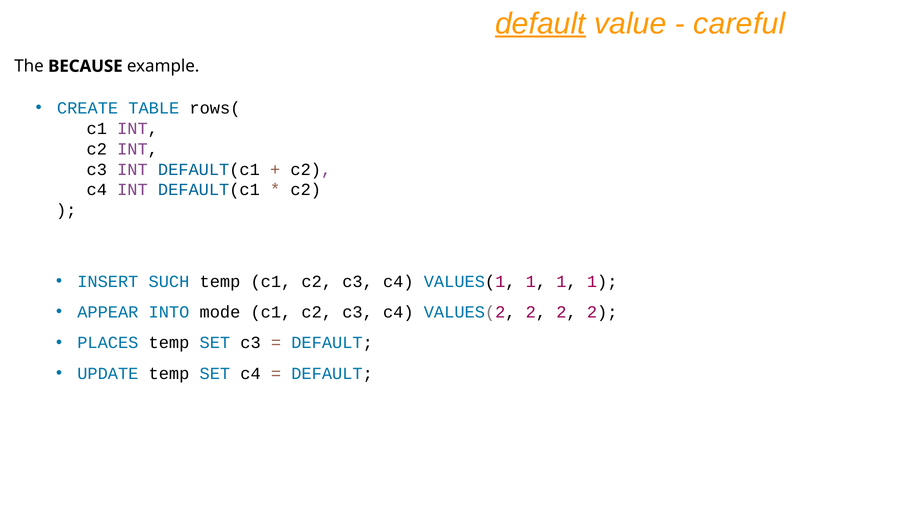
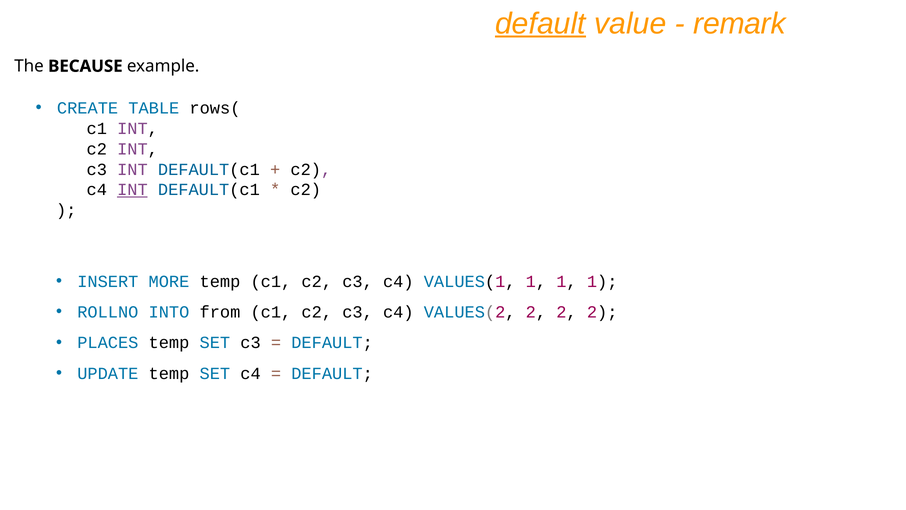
careful: careful -> remark
INT at (132, 190) underline: none -> present
SUCH: SUCH -> MORE
APPEAR: APPEAR -> ROLLNO
mode: mode -> from
